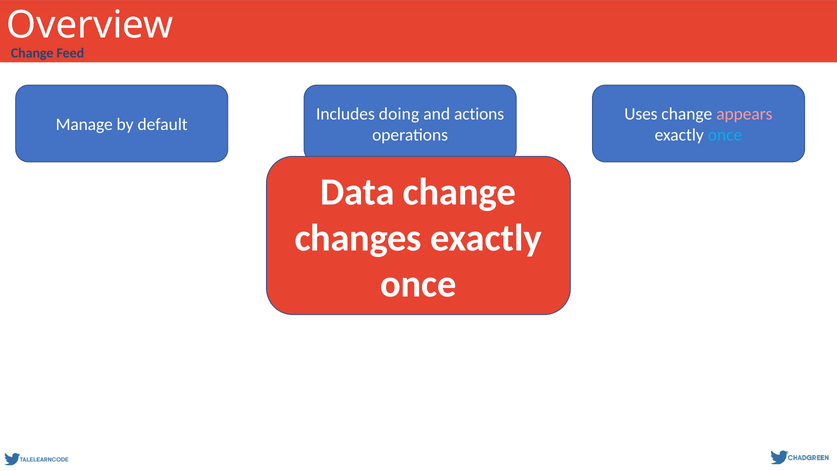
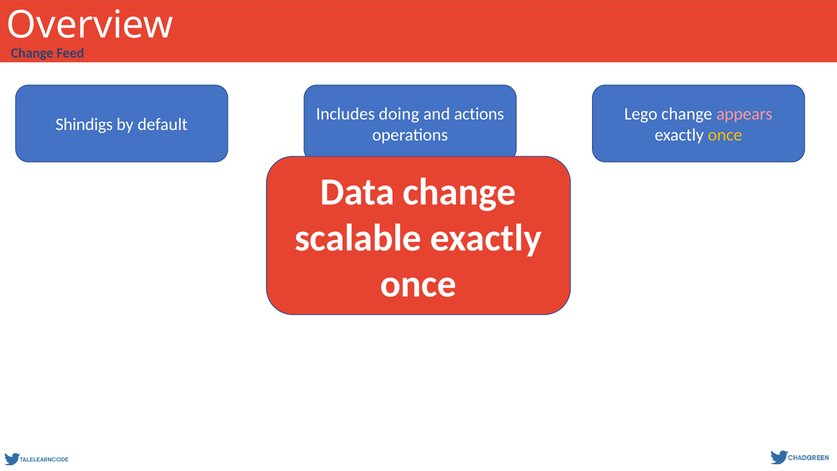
Uses: Uses -> Lego
Manage: Manage -> Shindigs
once at (725, 135) colour: light blue -> yellow
changes: changes -> scalable
